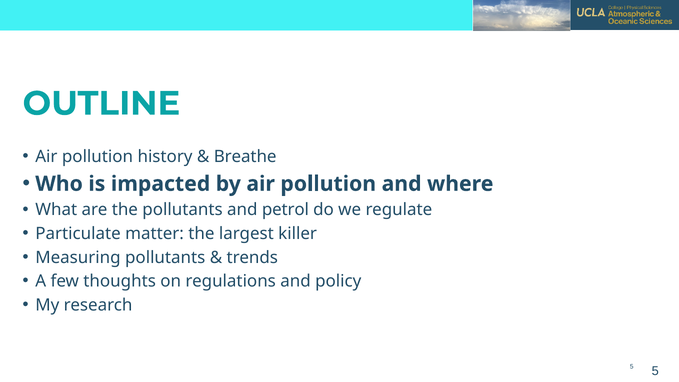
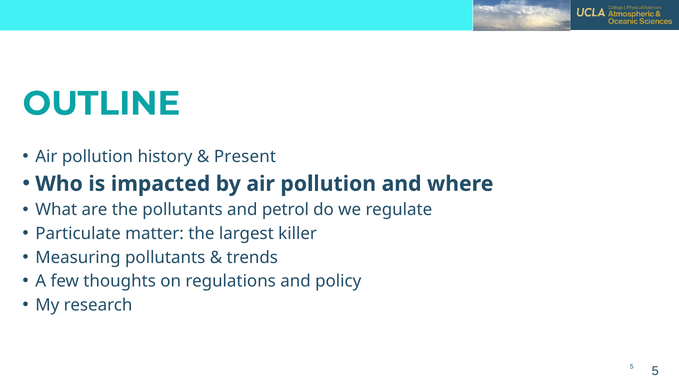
Breathe: Breathe -> Present
